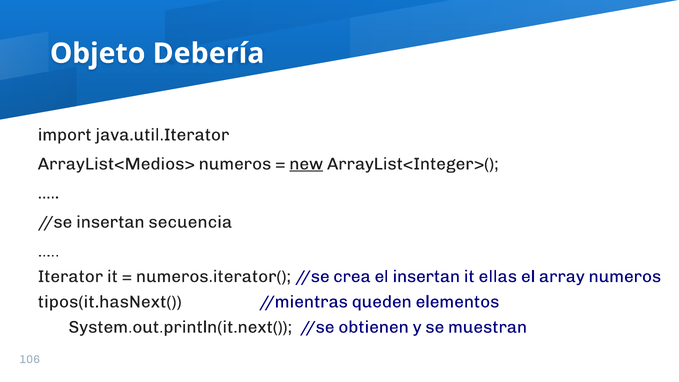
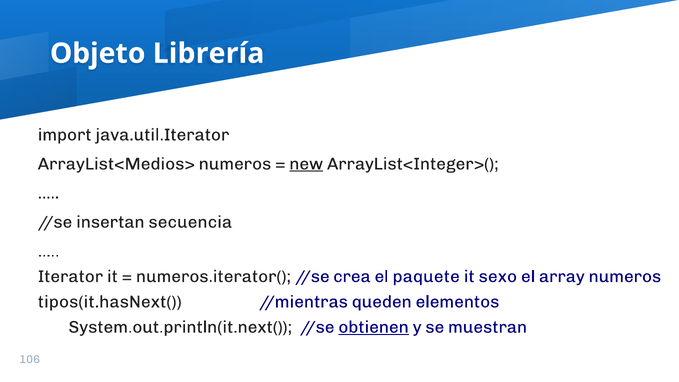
Debería: Debería -> Librería
el insertan: insertan -> paquete
ellas: ellas -> sexo
obtienen underline: none -> present
